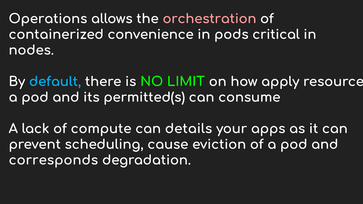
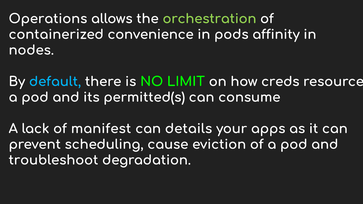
orchestration colour: pink -> light green
critical: critical -> affinity
apply: apply -> creds
compute: compute -> manifest
corresponds: corresponds -> troubleshoot
